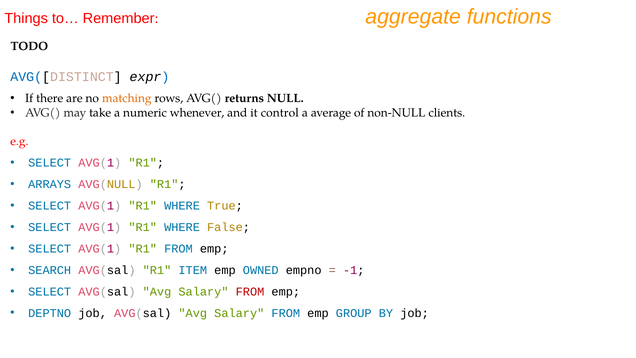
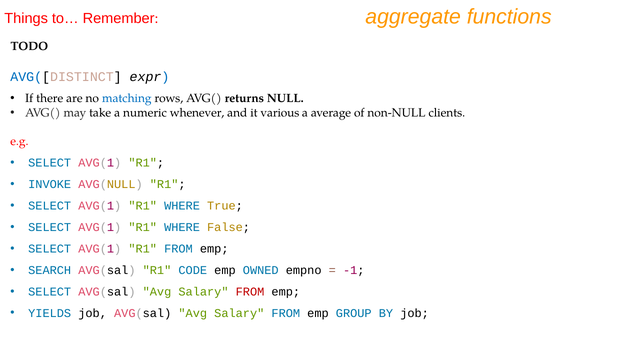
matching colour: orange -> blue
control: control -> various
ARRAYS: ARRAYS -> INVOKE
ITEM: ITEM -> CODE
DEPTNO: DEPTNO -> YIELDS
